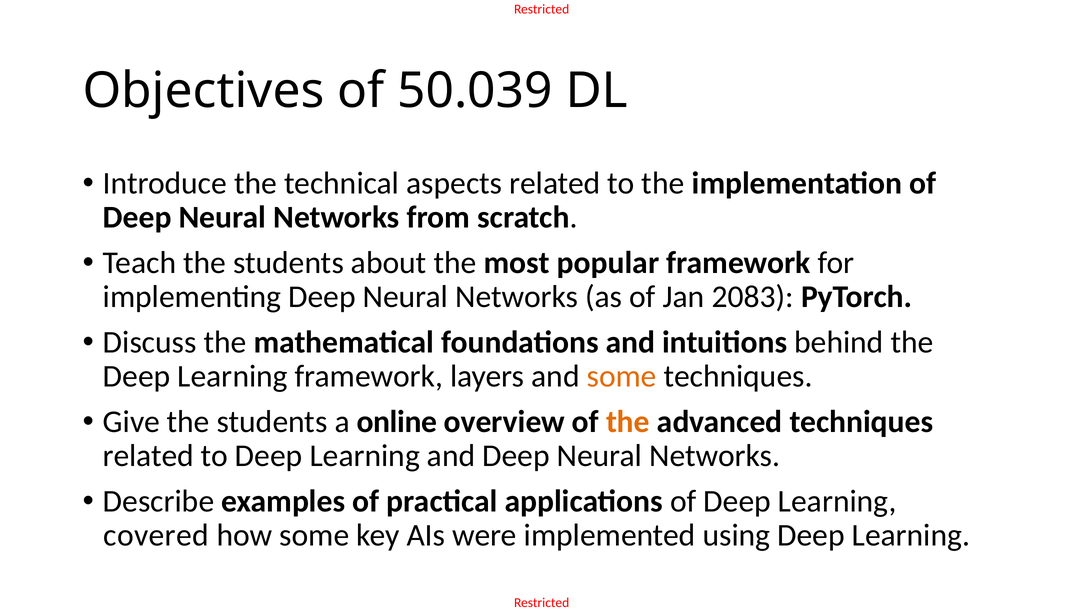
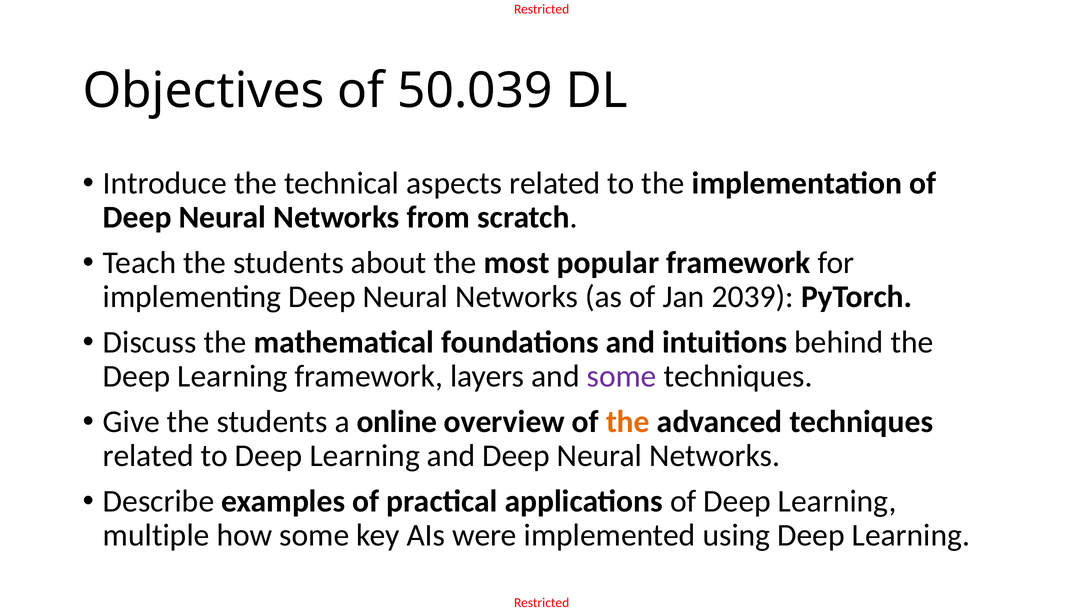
2083: 2083 -> 2039
some at (622, 376) colour: orange -> purple
covered: covered -> multiple
